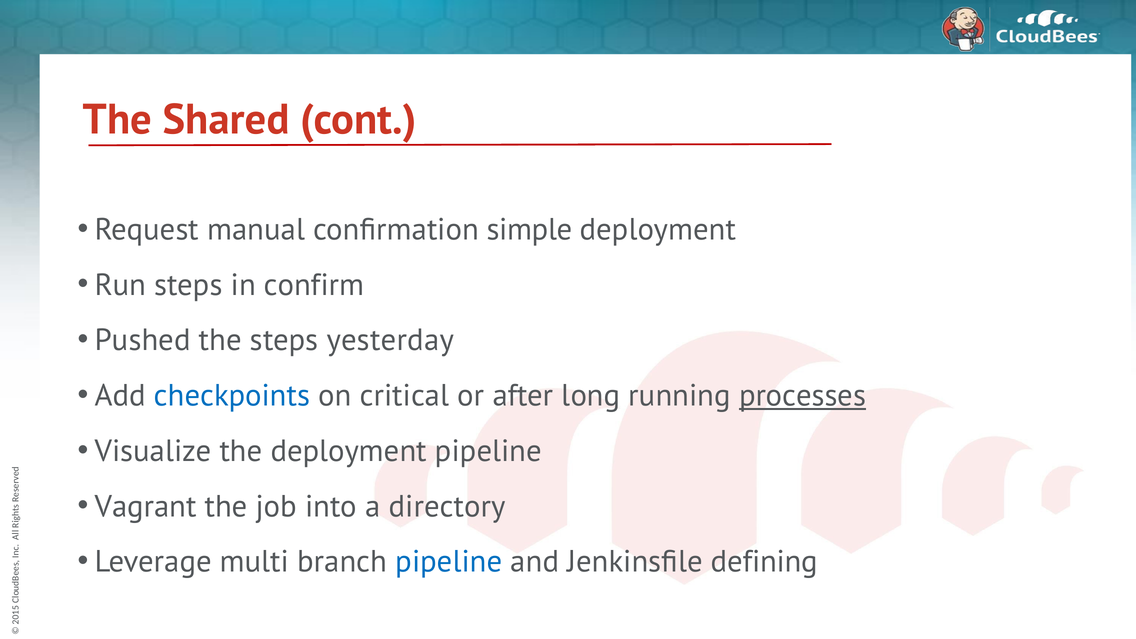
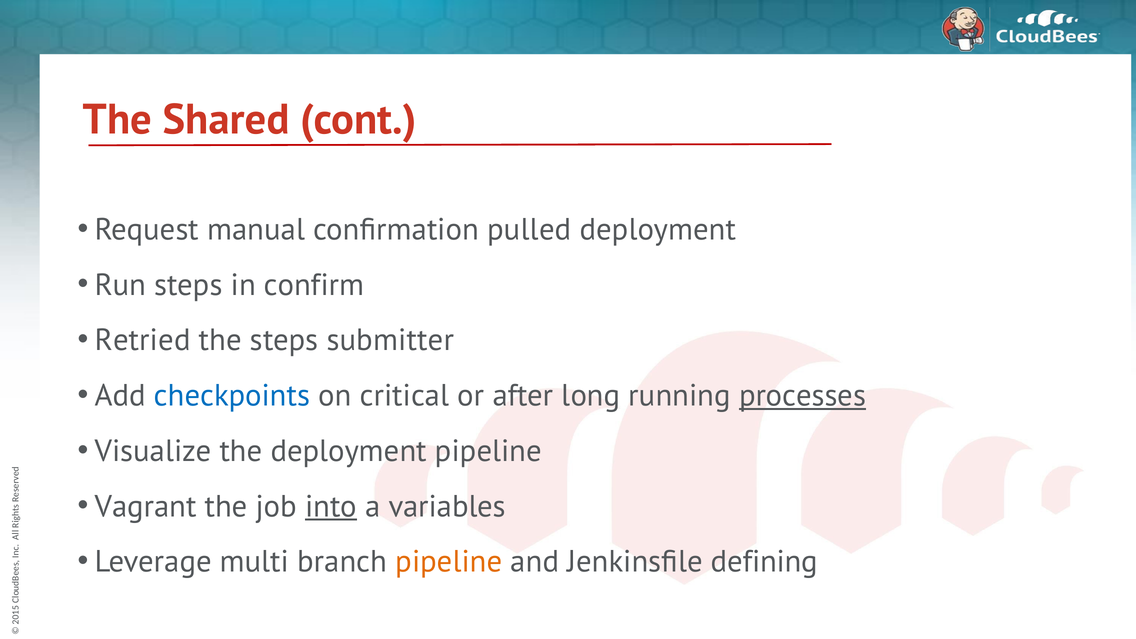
simple: simple -> pulled
Pushed: Pushed -> Retried
yesterday: yesterday -> submitter
into underline: none -> present
directory: directory -> variables
pipeline at (449, 562) colour: blue -> orange
